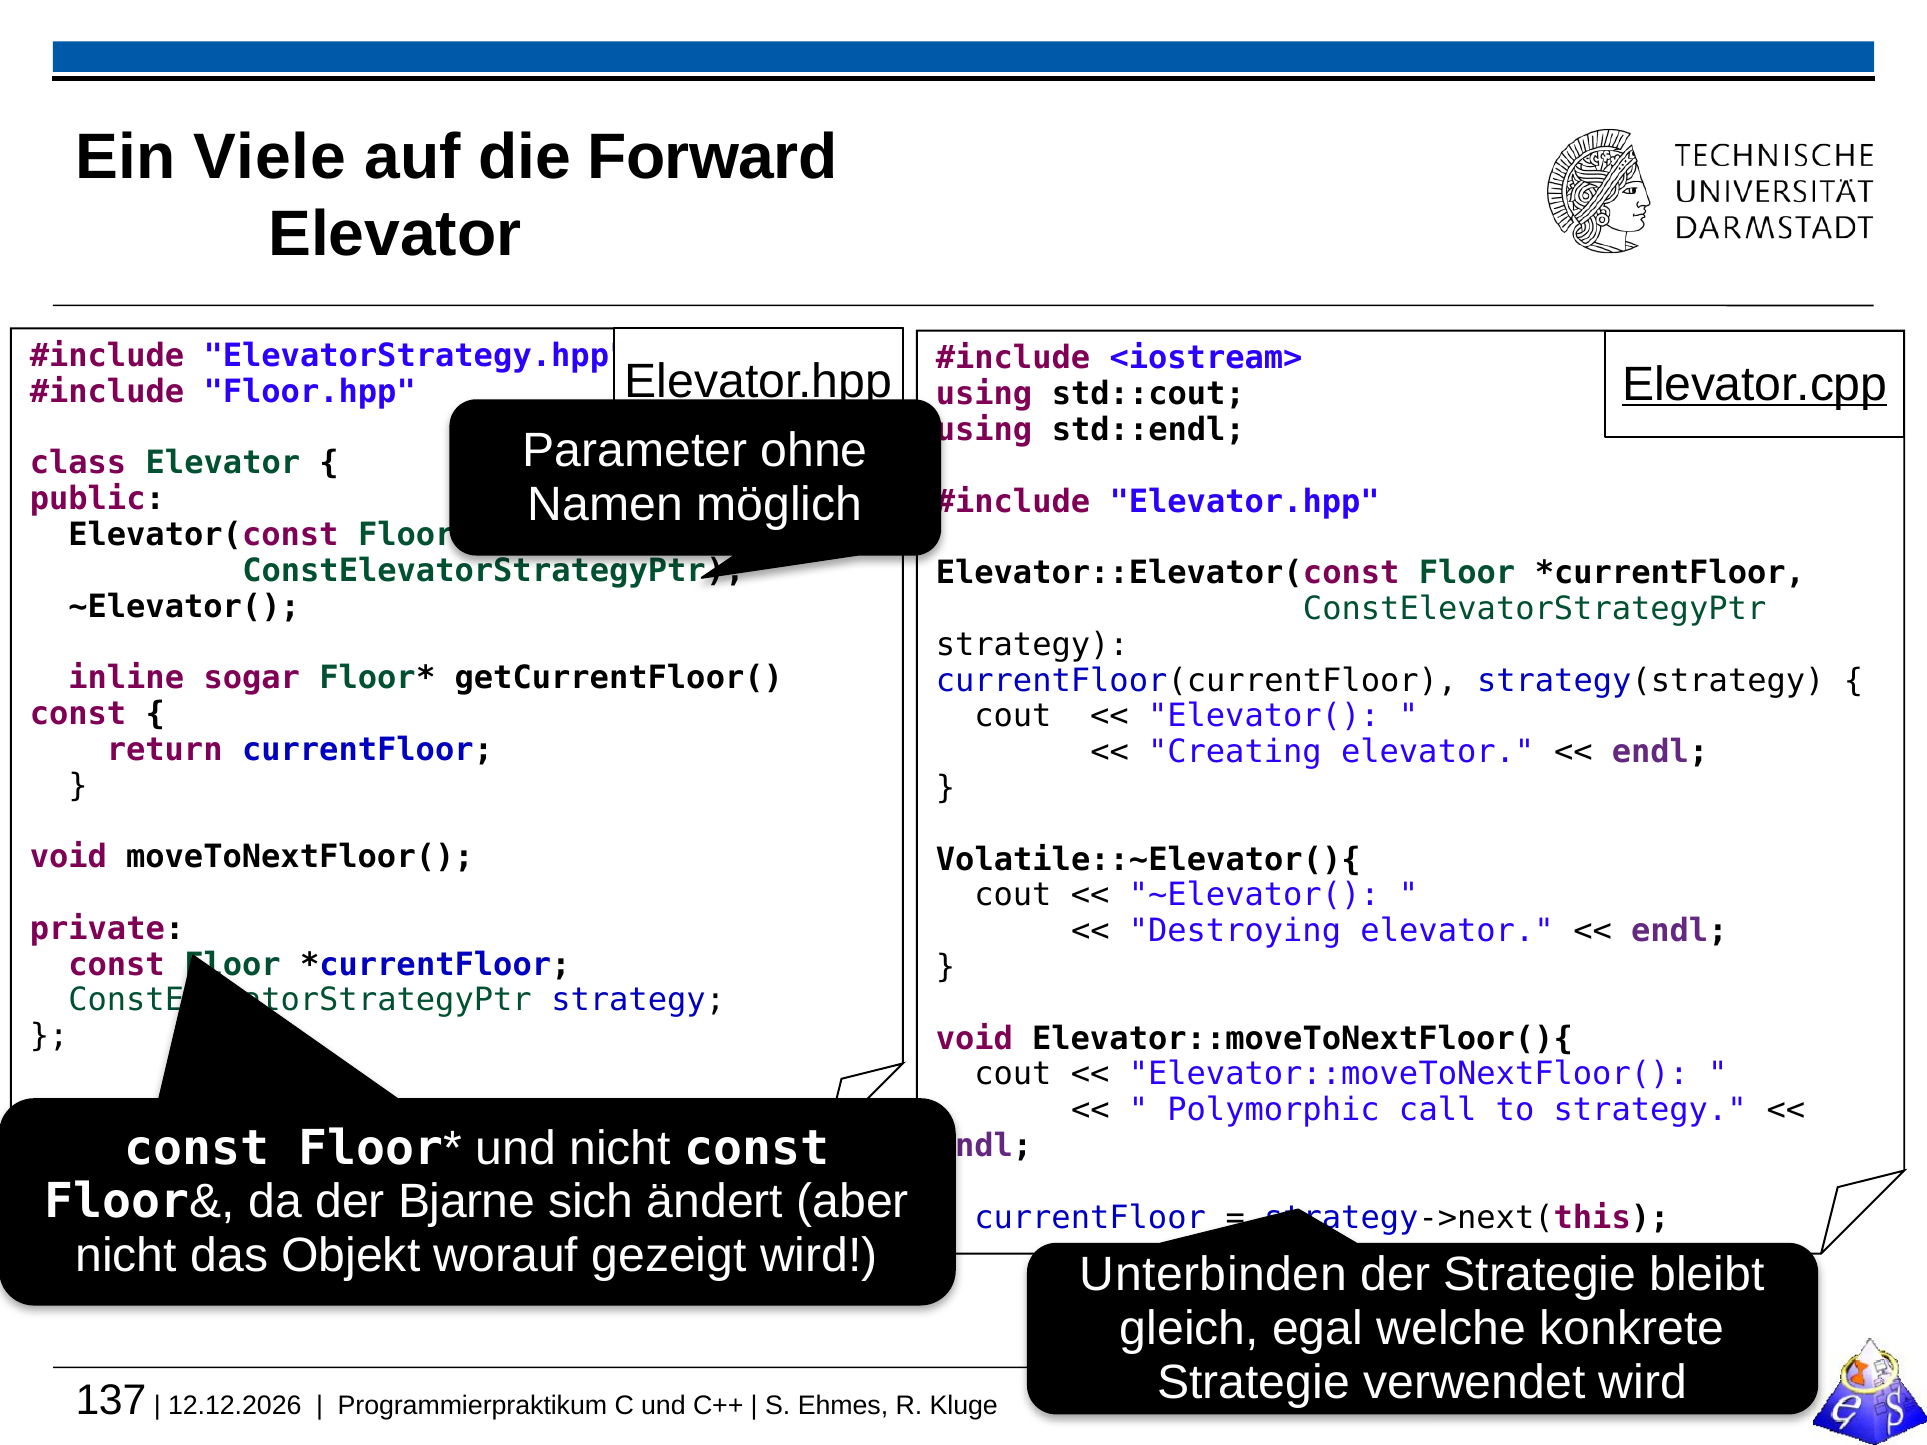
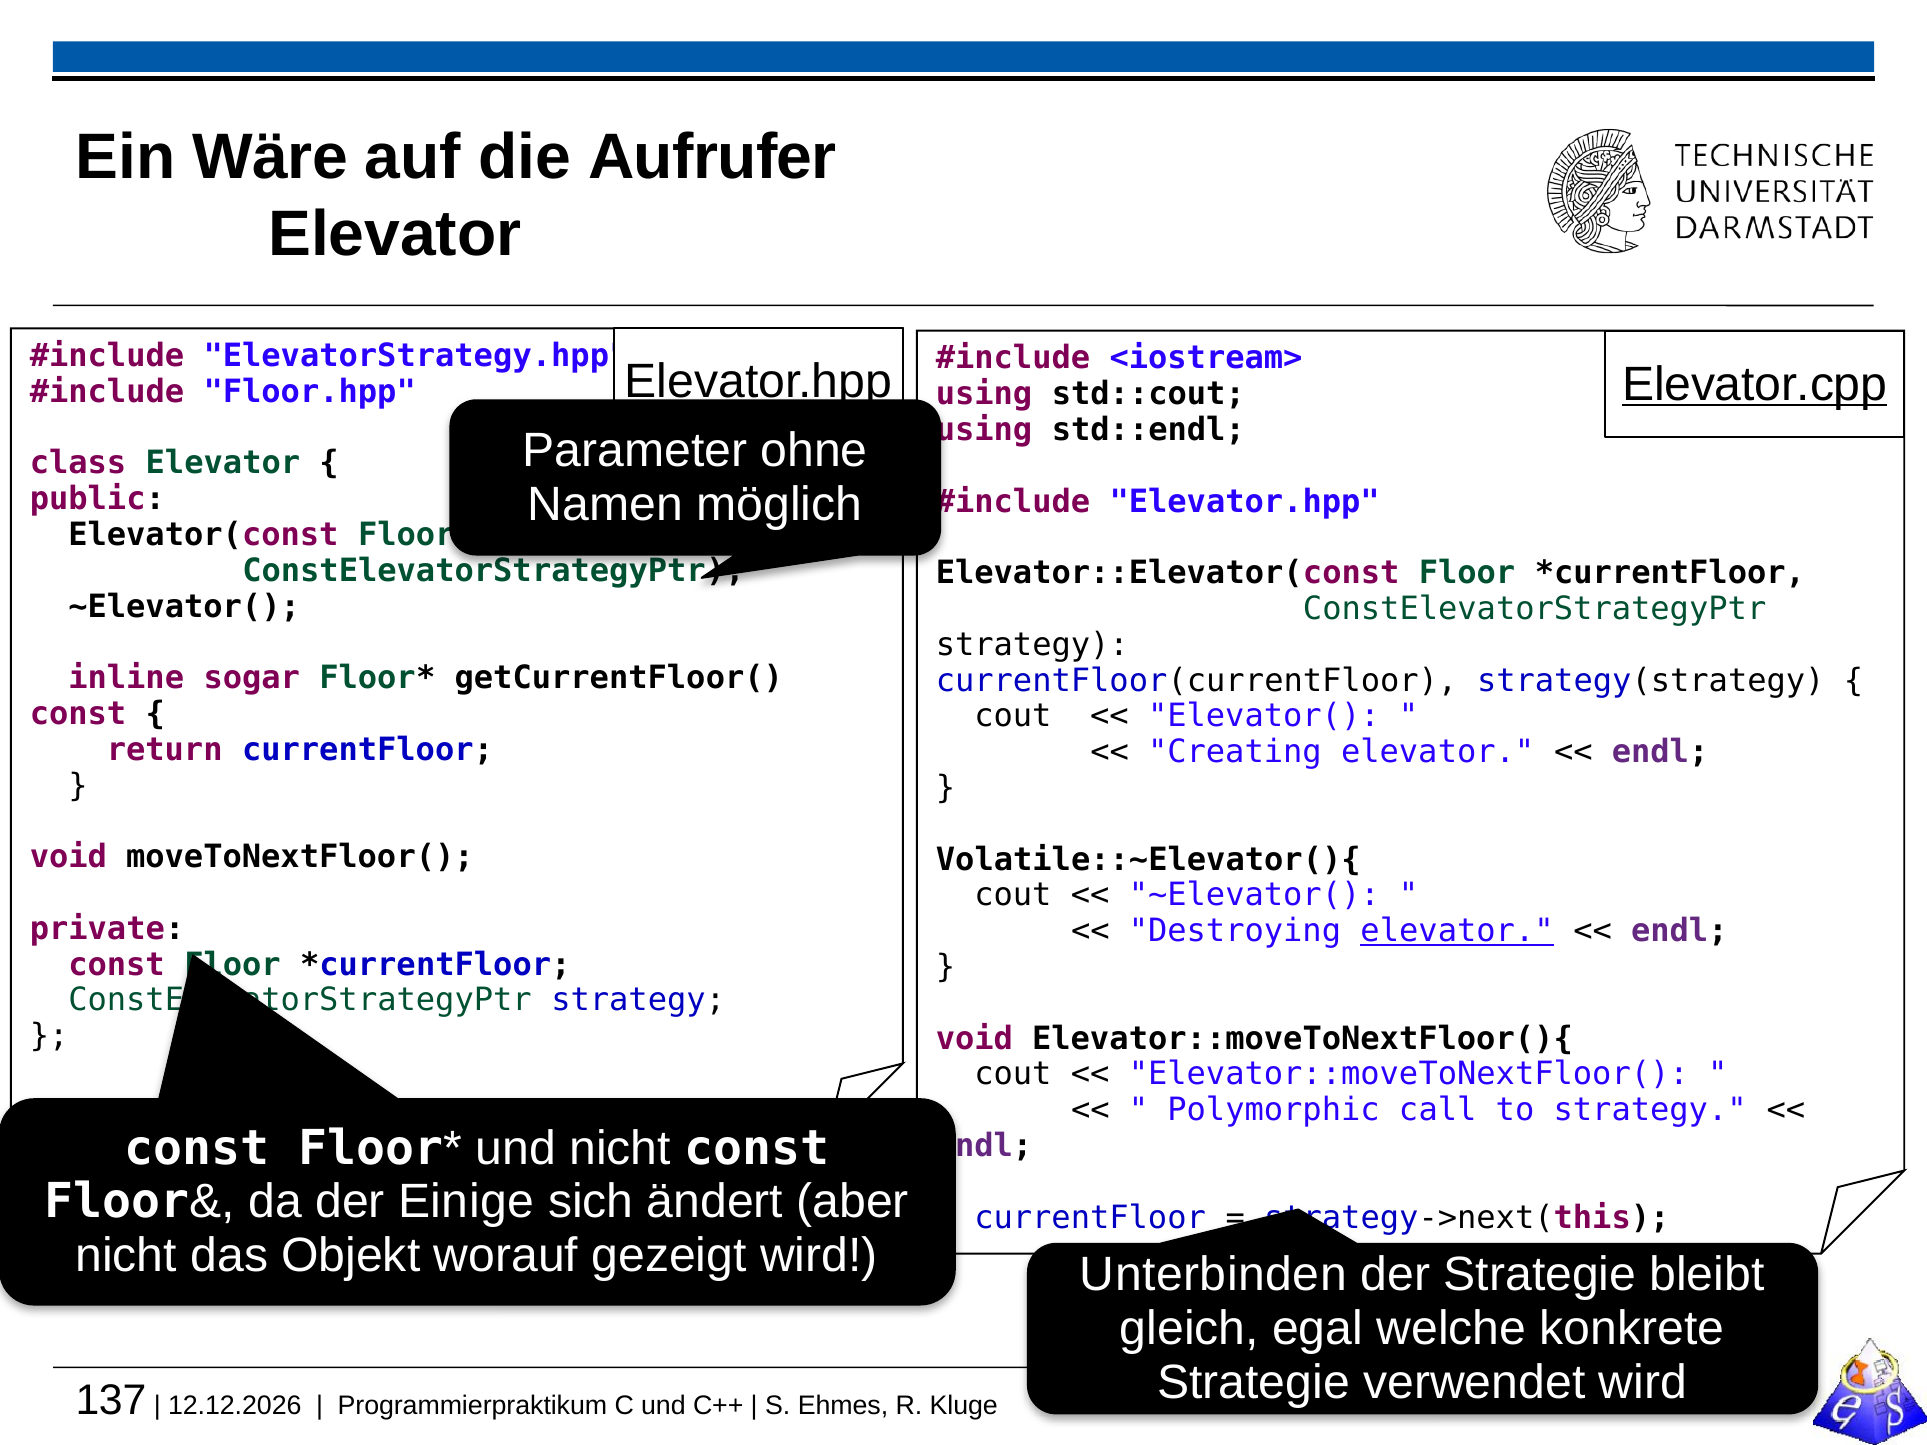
Viele: Viele -> Wäre
Forward: Forward -> Aufrufer
elevator at (1457, 931) underline: none -> present
Bjarne: Bjarne -> Einige
